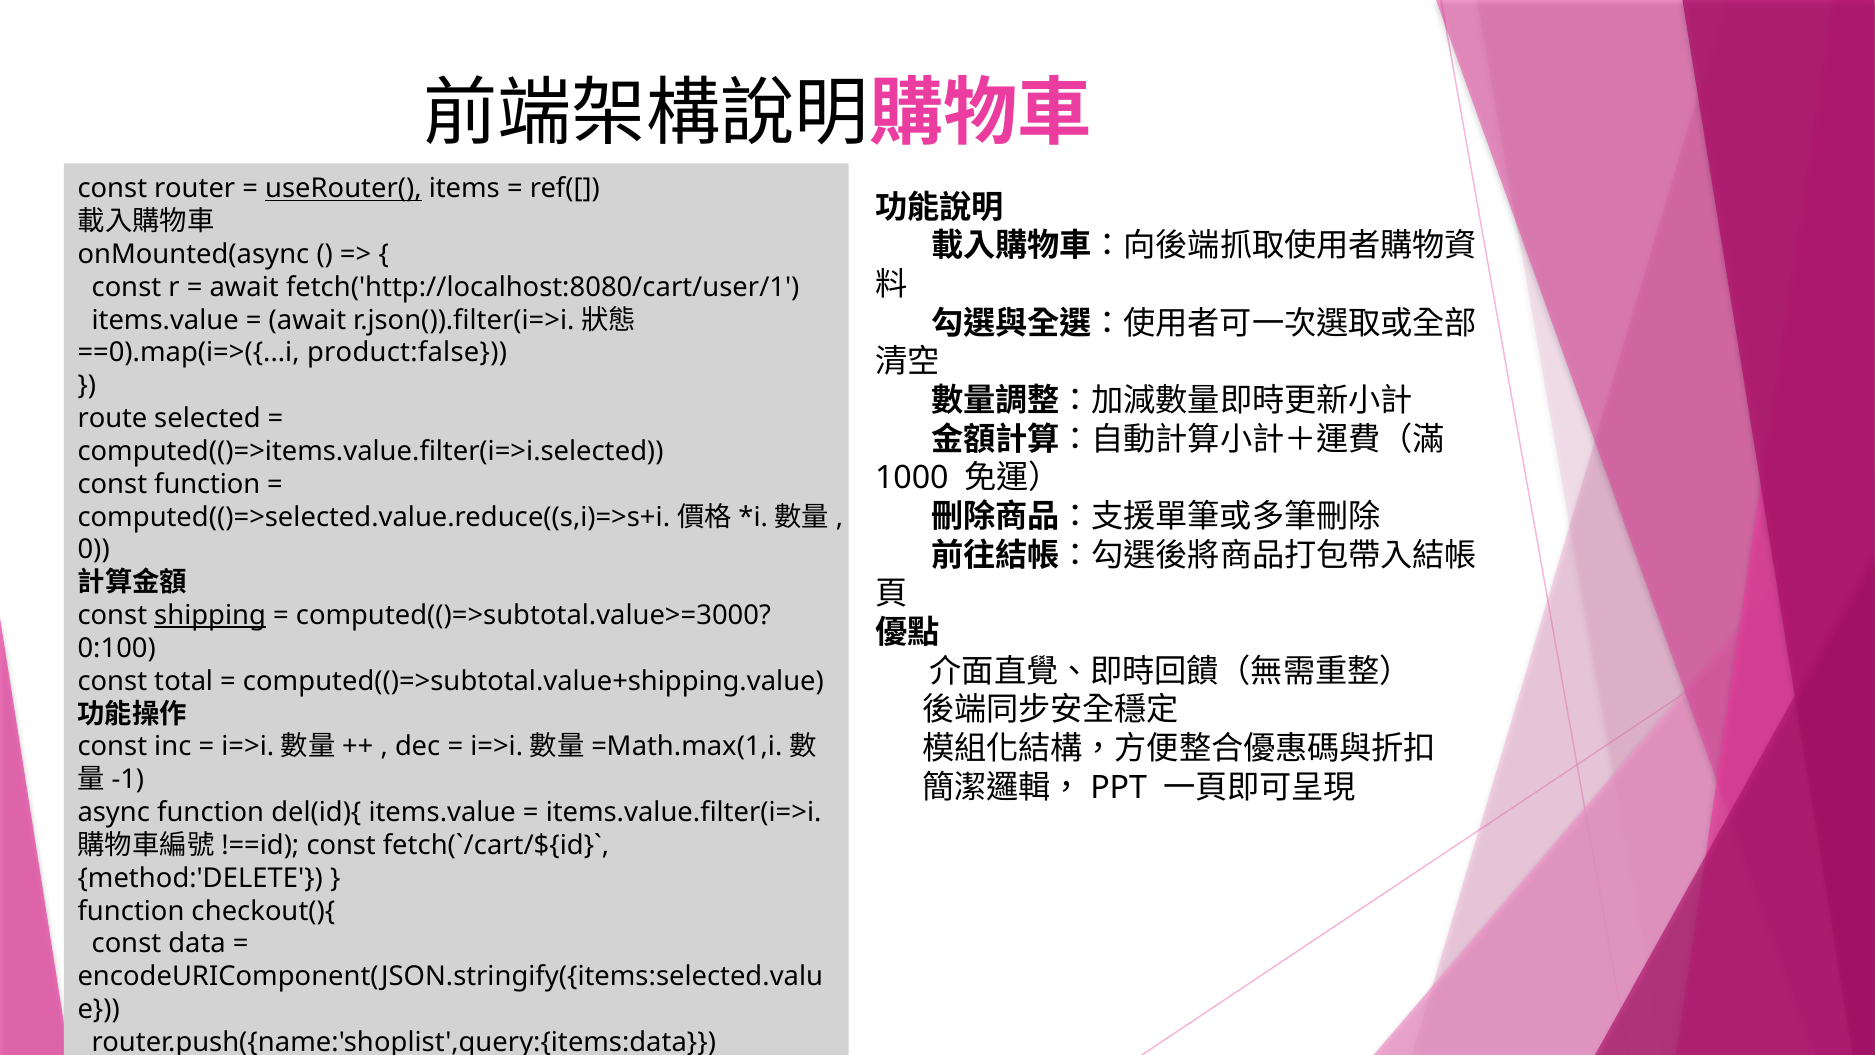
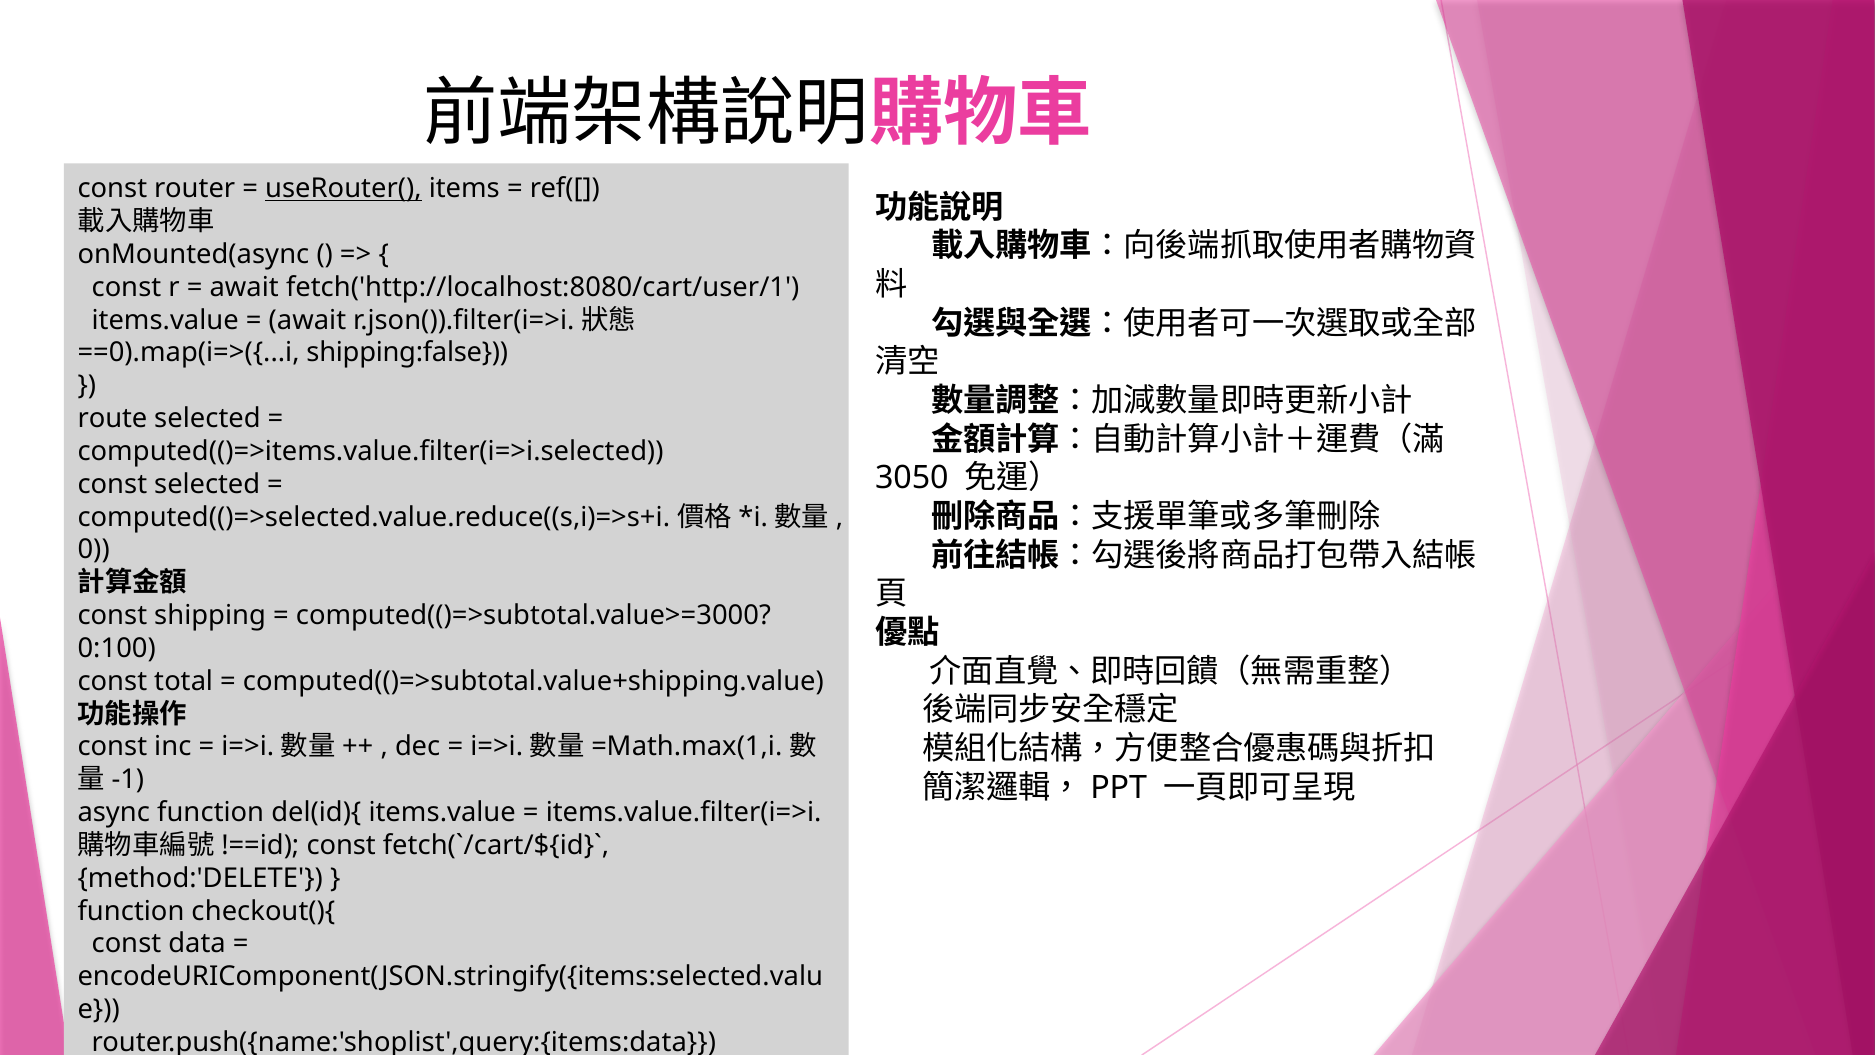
product:false: product:false -> shipping:false
1000: 1000 -> 3050
const function: function -> selected
shipping underline: present -> none
